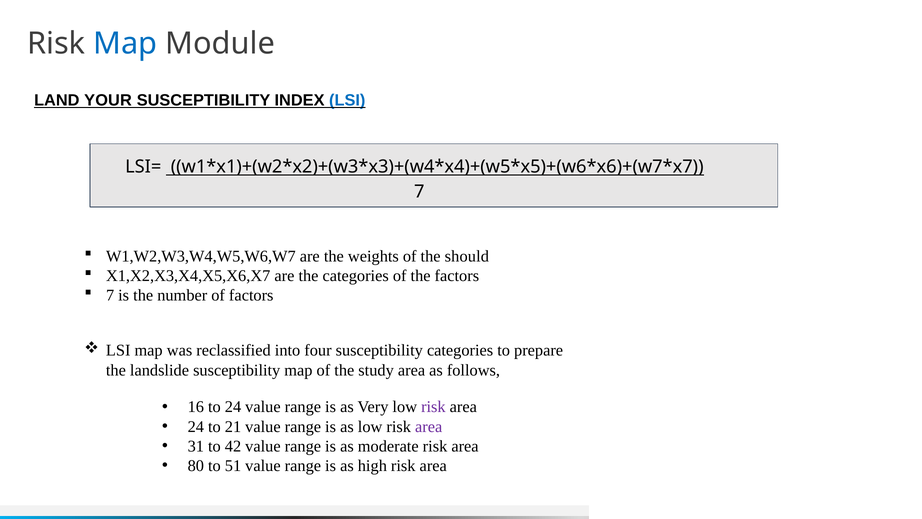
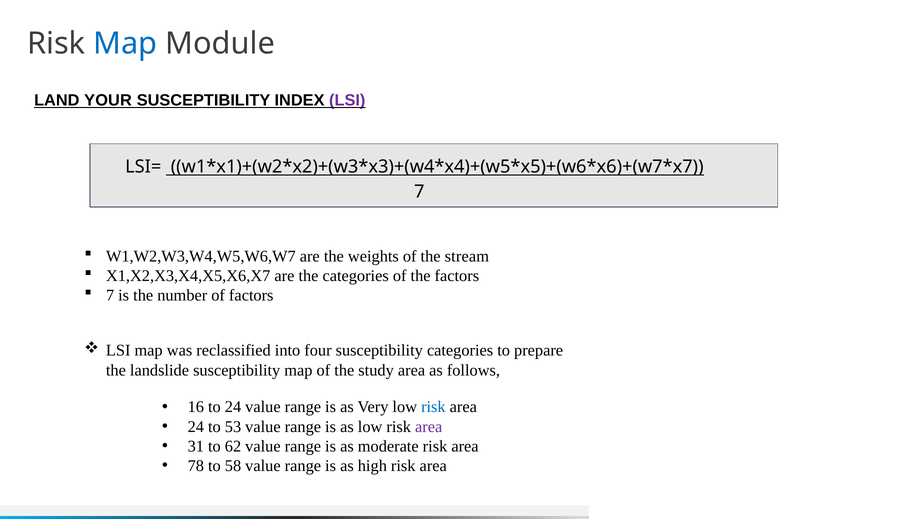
LSI at (347, 100) colour: blue -> purple
should: should -> stream
risk at (433, 407) colour: purple -> blue
21: 21 -> 53
42: 42 -> 62
80: 80 -> 78
51: 51 -> 58
